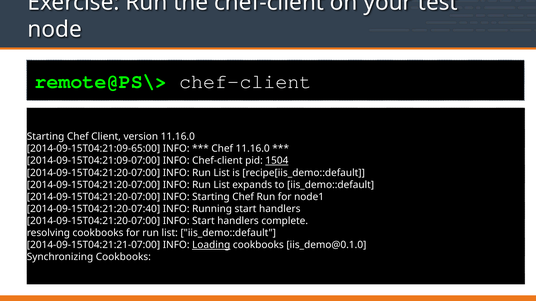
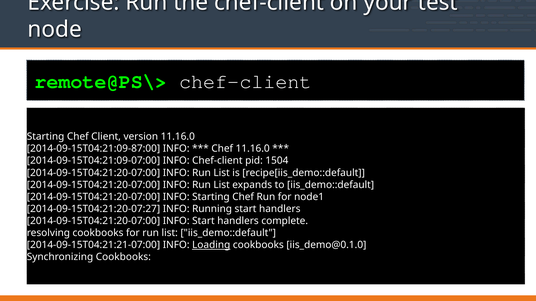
2014-09-15T04:21:09-65:00: 2014-09-15T04:21:09-65:00 -> 2014-09-15T04:21:09-87:00
1504 underline: present -> none
2014-09-15T04:21:20-07:40: 2014-09-15T04:21:20-07:40 -> 2014-09-15T04:21:20-07:27
